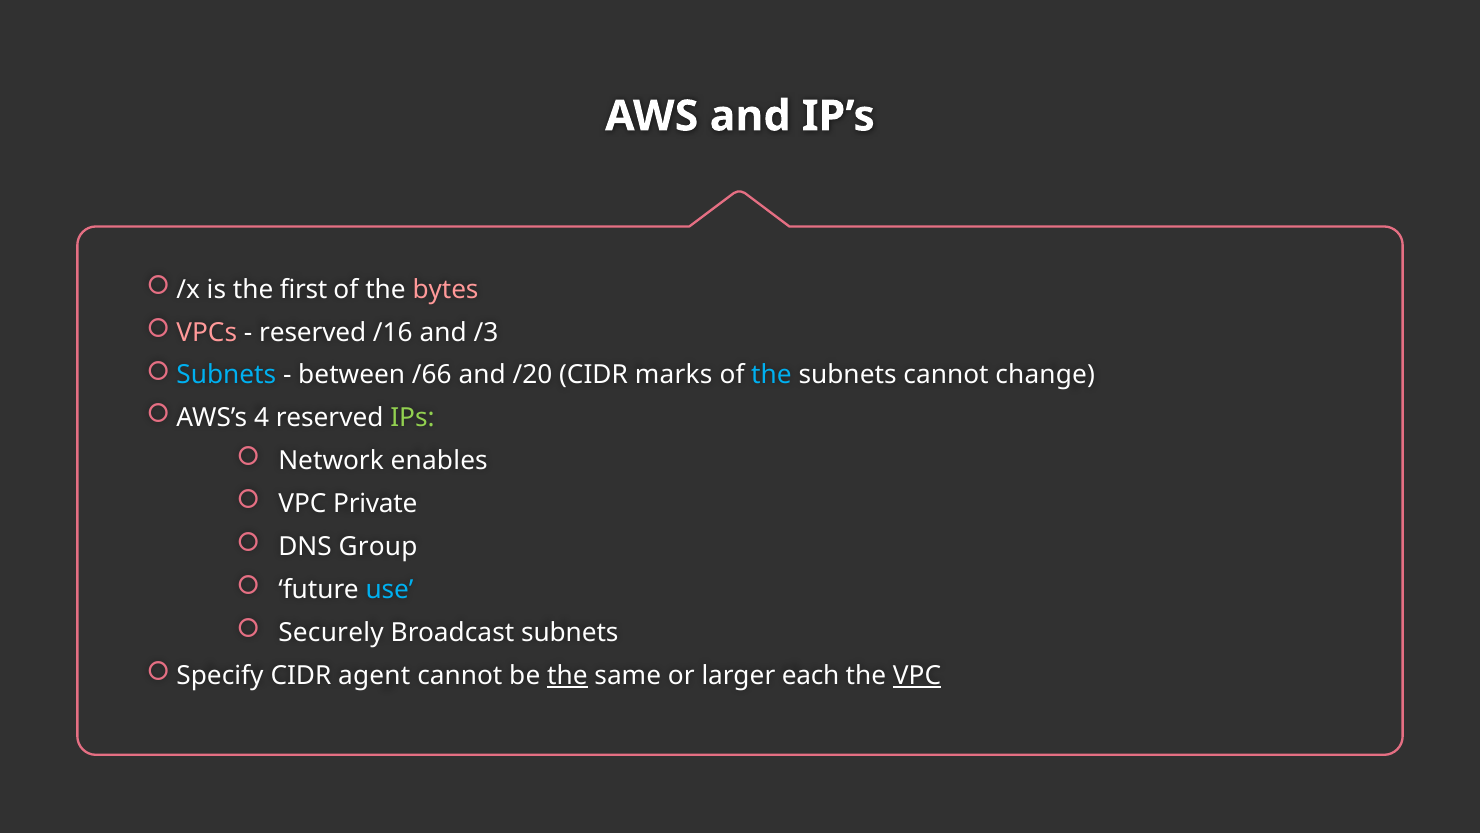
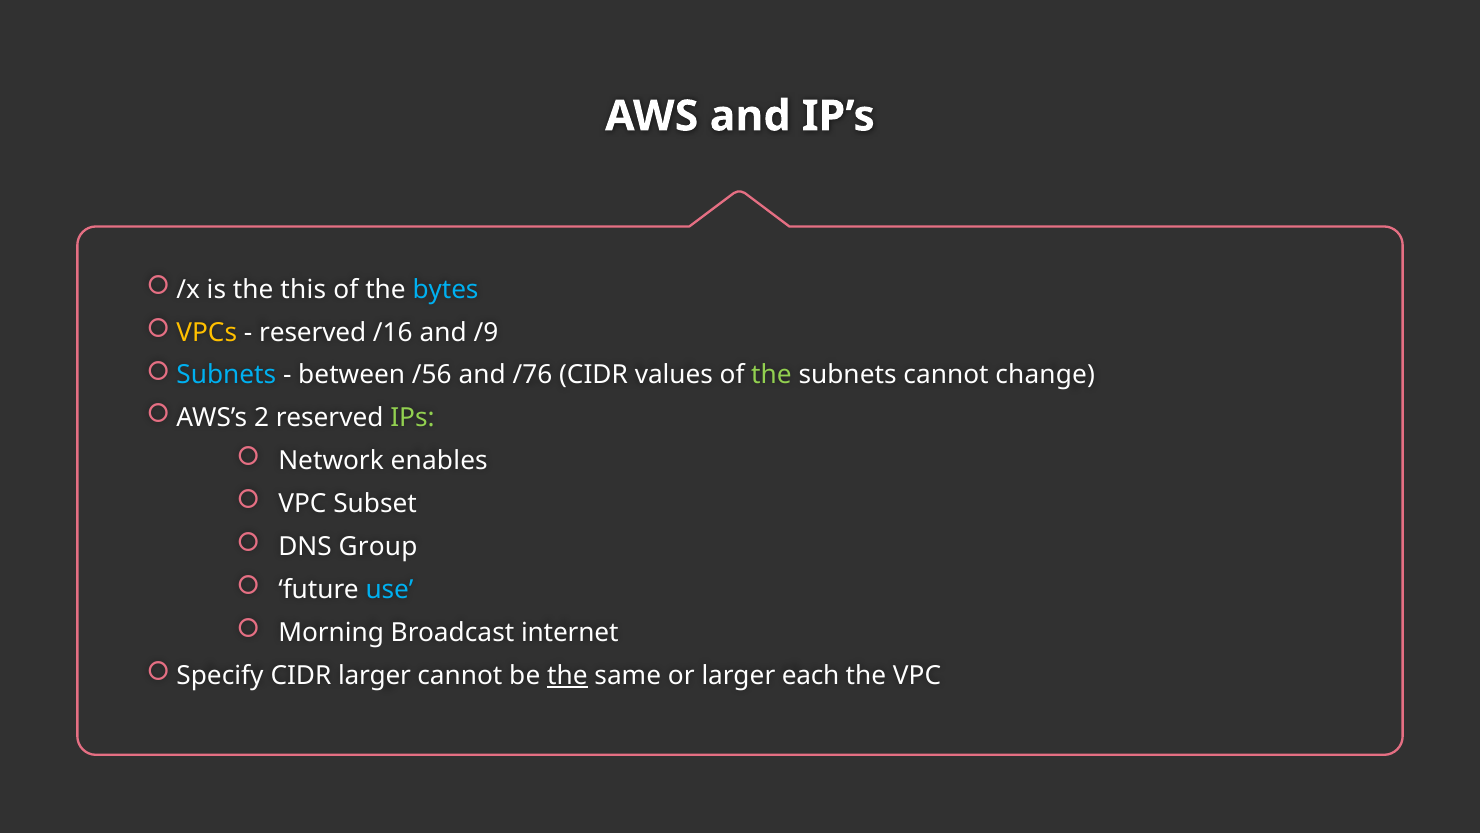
first: first -> this
bytes colour: pink -> light blue
VPCs colour: pink -> yellow
/3: /3 -> /9
/66: /66 -> /56
/20: /20 -> /76
marks: marks -> values
the at (771, 375) colour: light blue -> light green
4: 4 -> 2
Private: Private -> Subset
Securely: Securely -> Morning
Broadcast subnets: subnets -> internet
CIDR agent: agent -> larger
VPC at (917, 675) underline: present -> none
